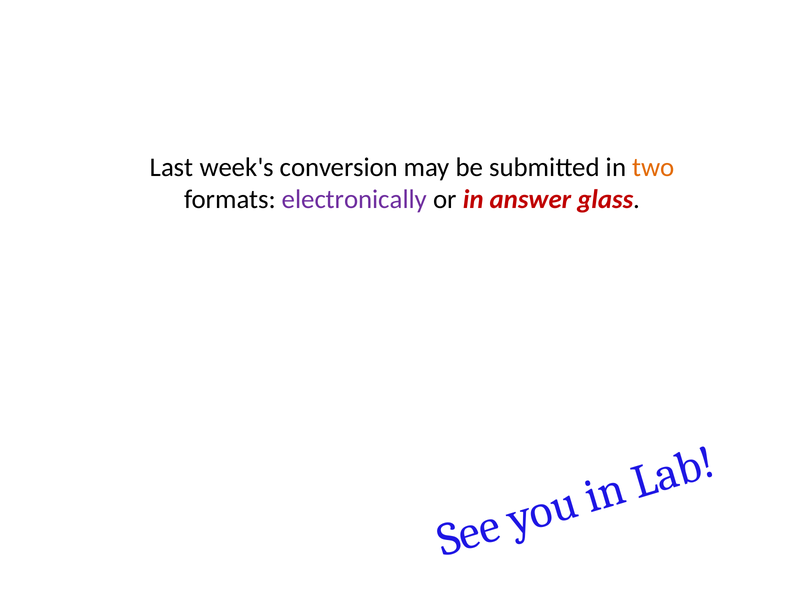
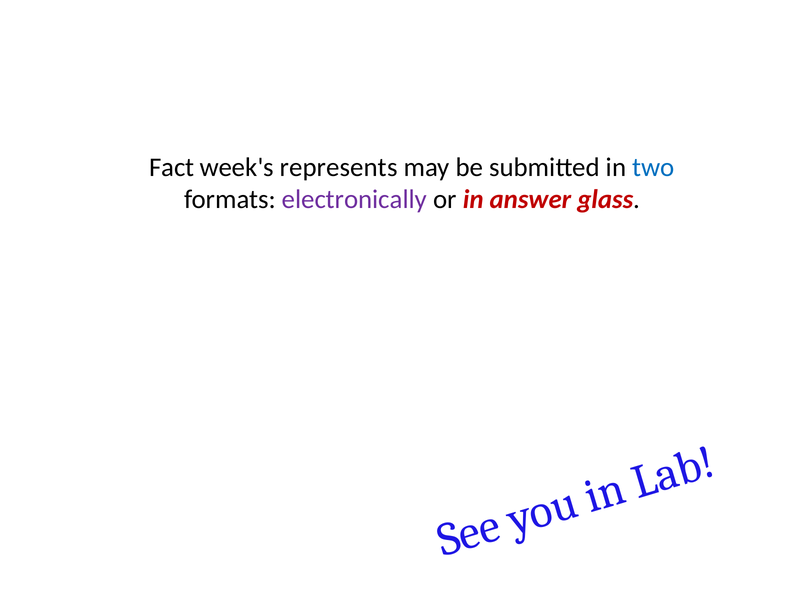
Last: Last -> Fact
conversion: conversion -> represents
two colour: orange -> blue
